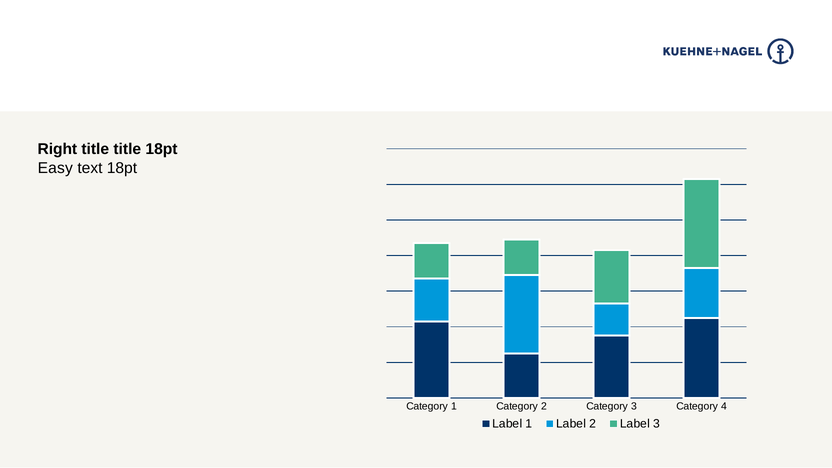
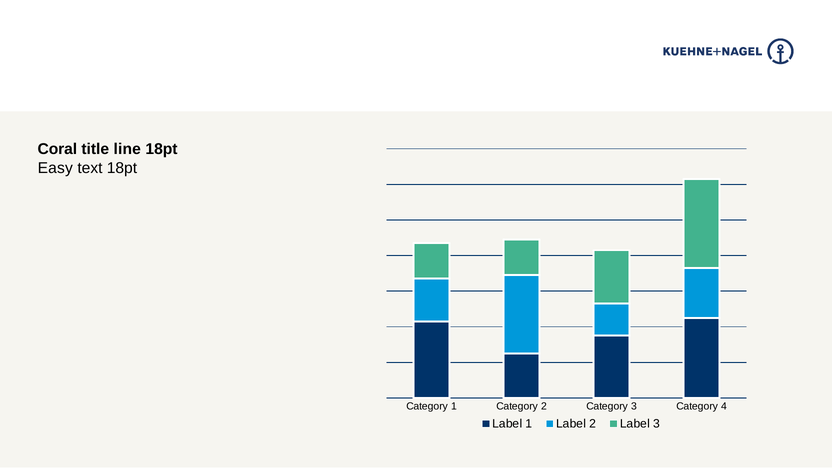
Right: Right -> Coral
title title: title -> line
